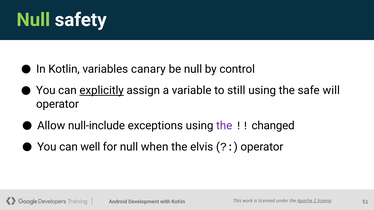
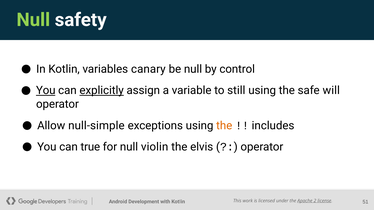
You at (46, 91) underline: none -> present
null-include: null-include -> null-simple
the at (224, 126) colour: purple -> orange
changed: changed -> includes
well: well -> true
when: when -> violin
